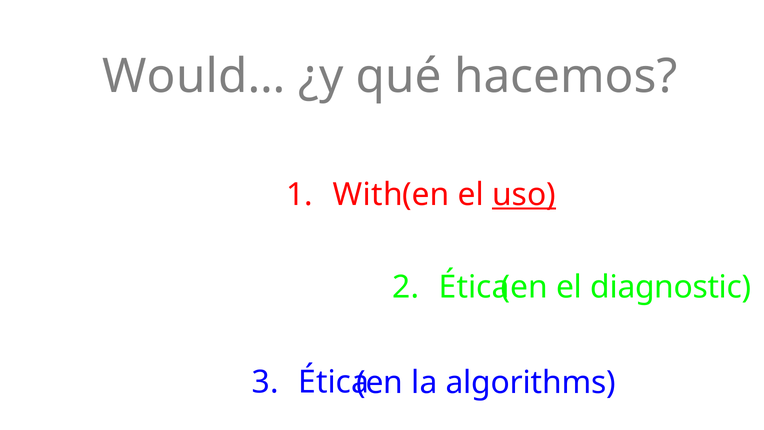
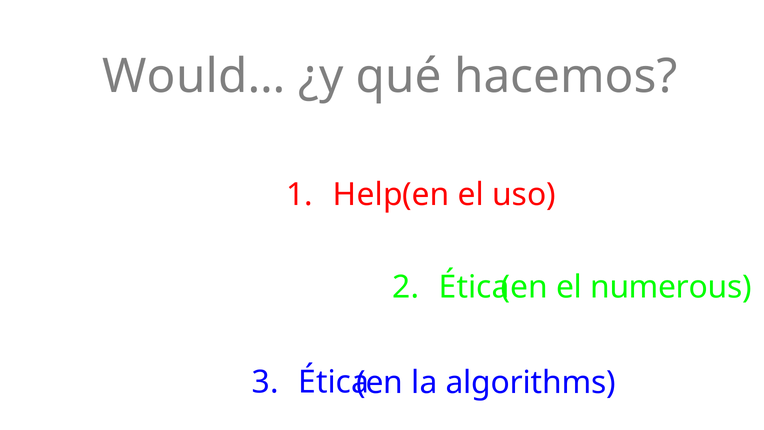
With: With -> Help
uso underline: present -> none
diagnostic: diagnostic -> numerous
